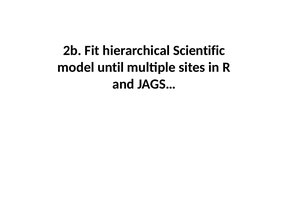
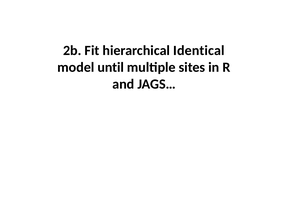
Scientific: Scientific -> Identical
